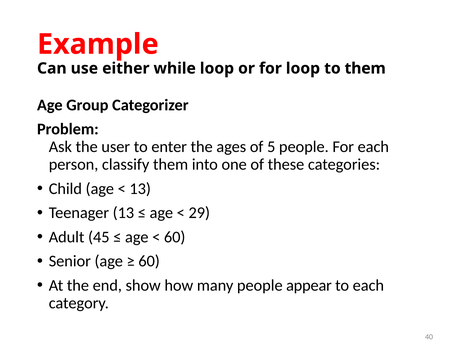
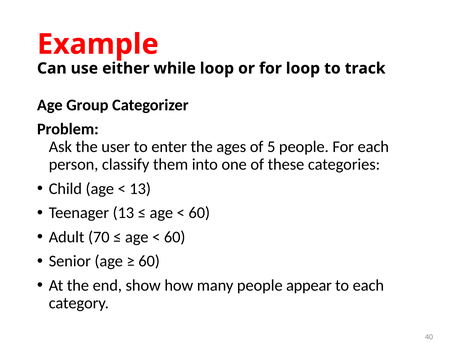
to them: them -> track
29 at (199, 213): 29 -> 60
45: 45 -> 70
